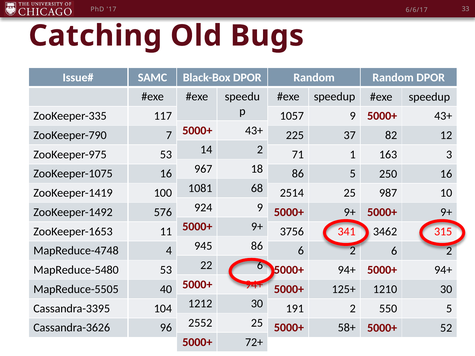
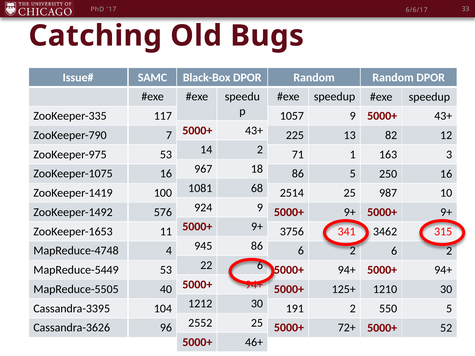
37: 37 -> 13
MapReduce-5480: MapReduce-5480 -> MapReduce-5449
58+: 58+ -> 72+
72+: 72+ -> 46+
